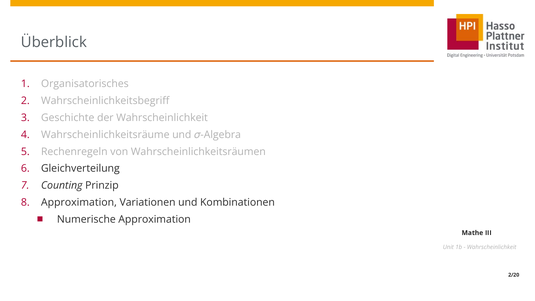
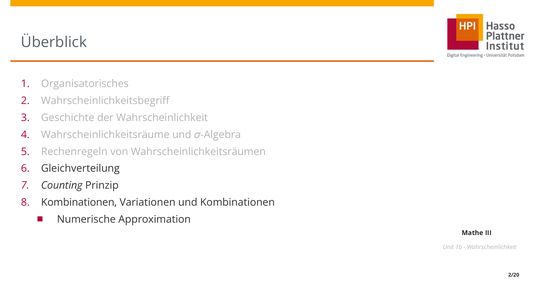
Approximation at (79, 202): Approximation -> Kombinationen
